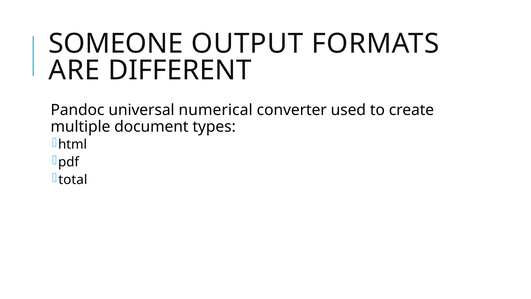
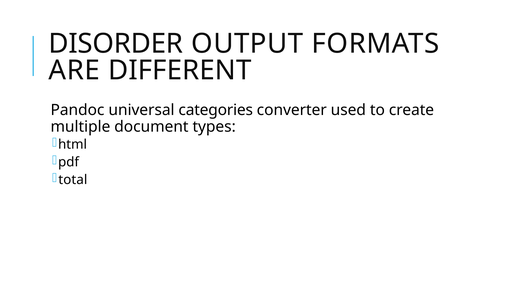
SOMEONE: SOMEONE -> DISORDER
numerical: numerical -> categories
